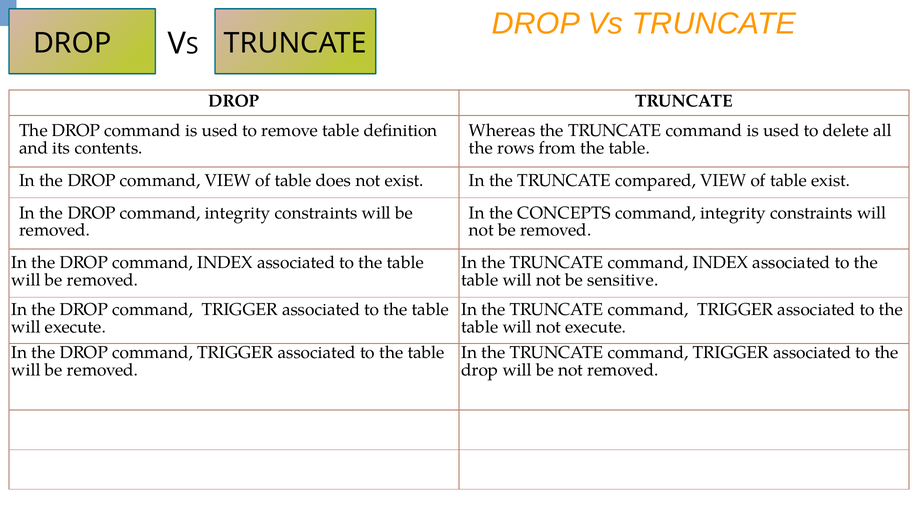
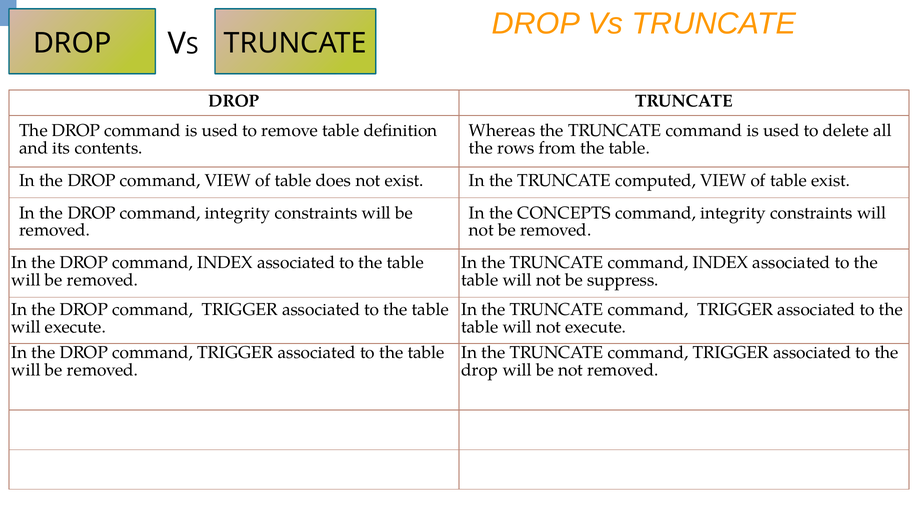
compared: compared -> computed
sensitive: sensitive -> suppress
